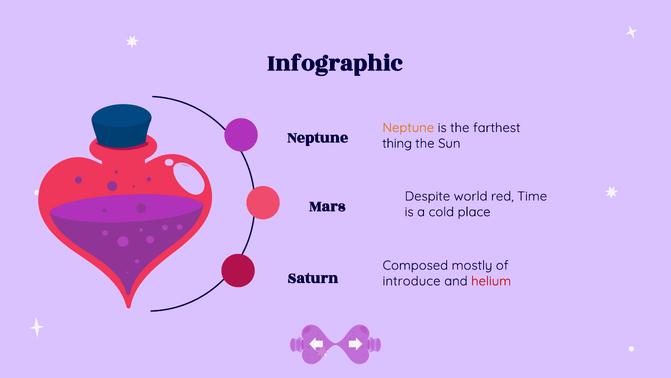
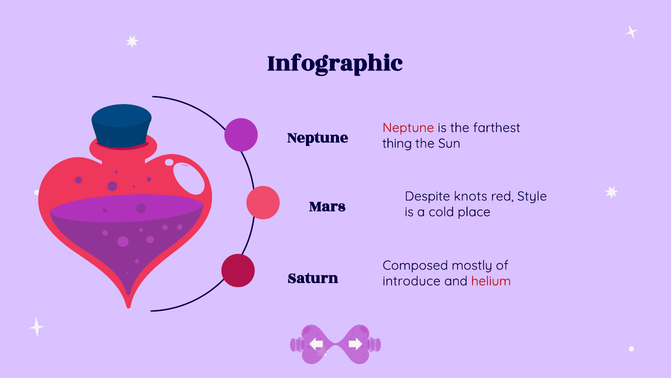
Neptune at (408, 128) colour: orange -> red
world: world -> knots
Time: Time -> Style
